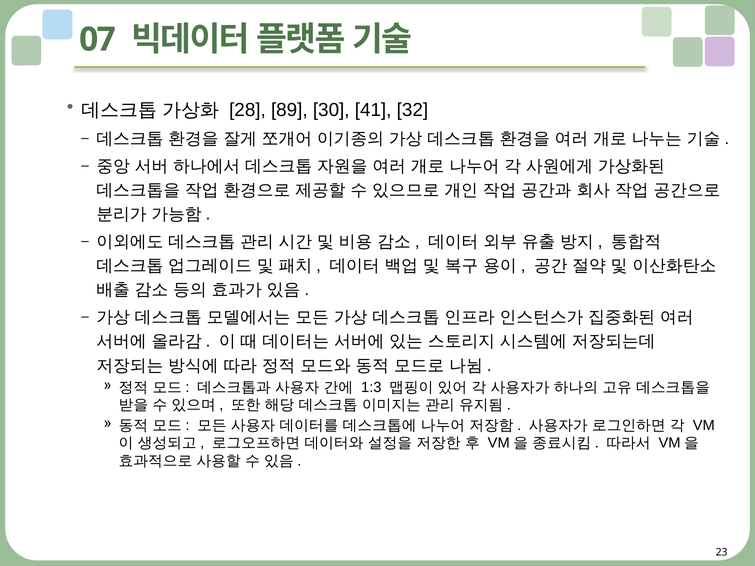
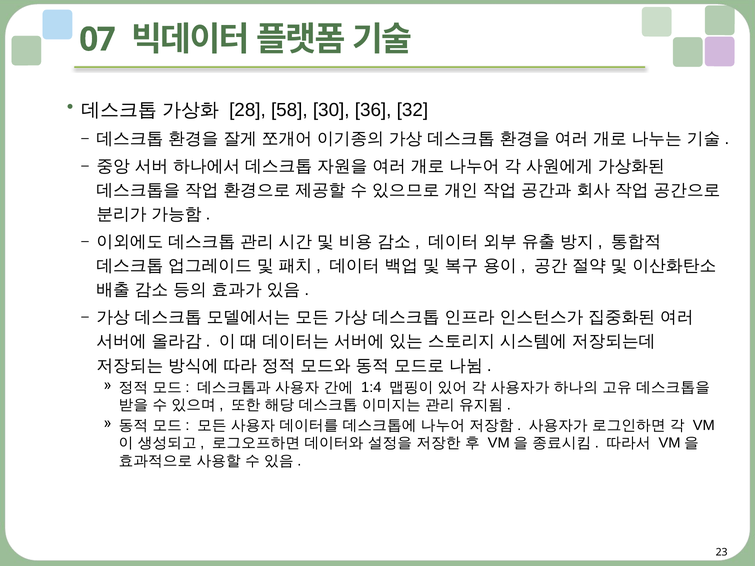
89: 89 -> 58
41: 41 -> 36
1:3: 1:3 -> 1:4
